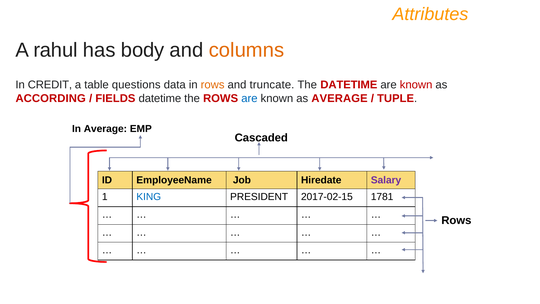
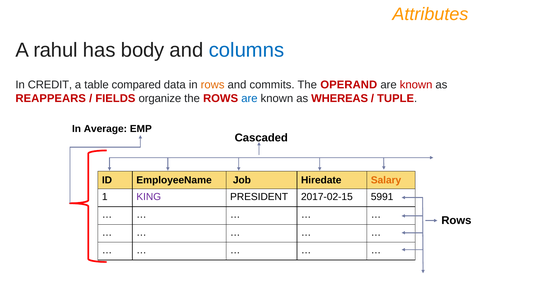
columns colour: orange -> blue
questions: questions -> compared
truncate: truncate -> commits
The DATETIME: DATETIME -> OPERAND
ACCORDING: ACCORDING -> REAPPEARS
FIELDS datetime: datetime -> organize
as AVERAGE: AVERAGE -> WHEREAS
Salary colour: purple -> orange
KING colour: blue -> purple
1781: 1781 -> 5991
